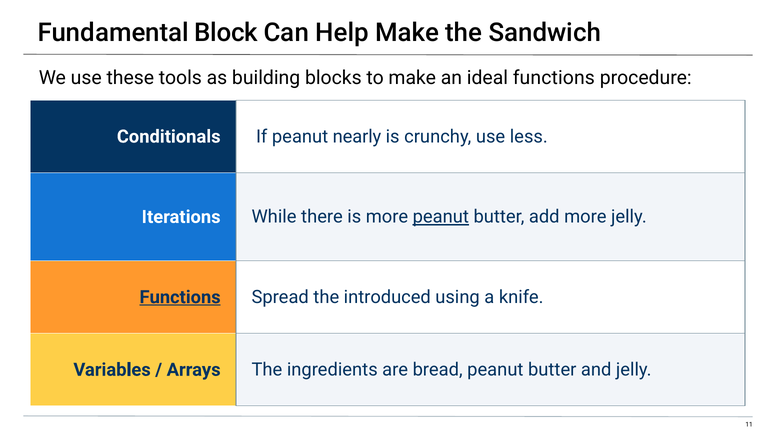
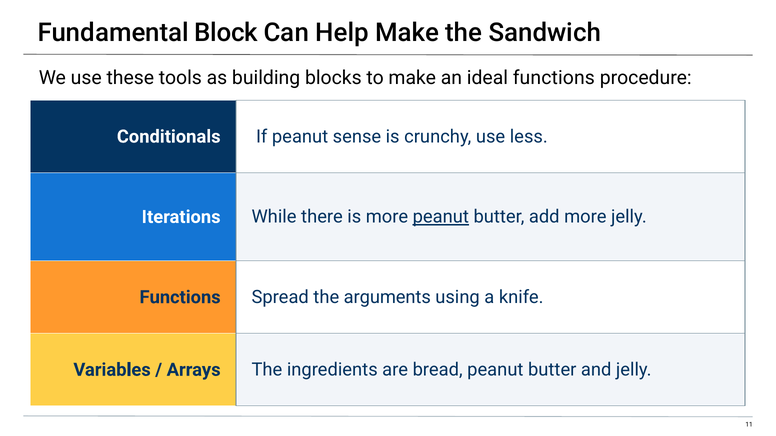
nearly: nearly -> sense
Functions at (180, 298) underline: present -> none
introduced: introduced -> arguments
